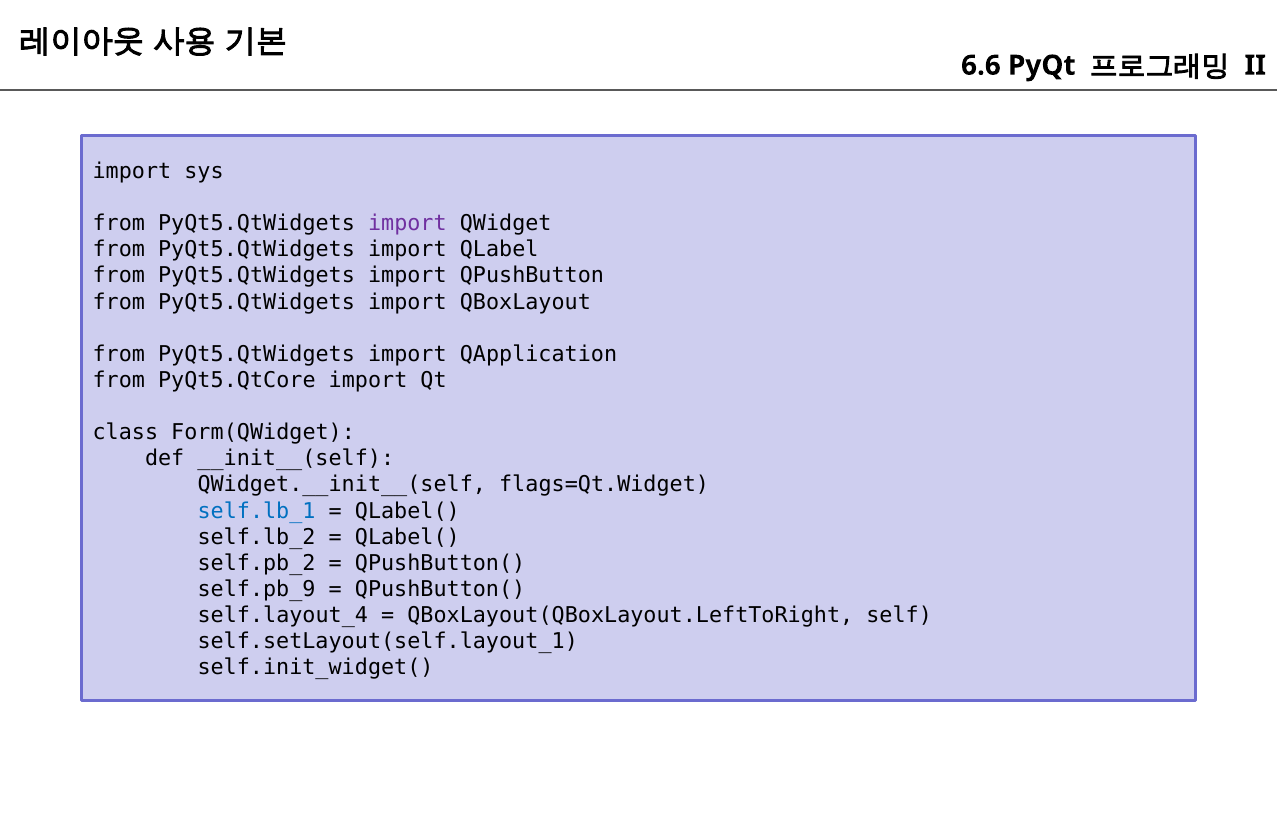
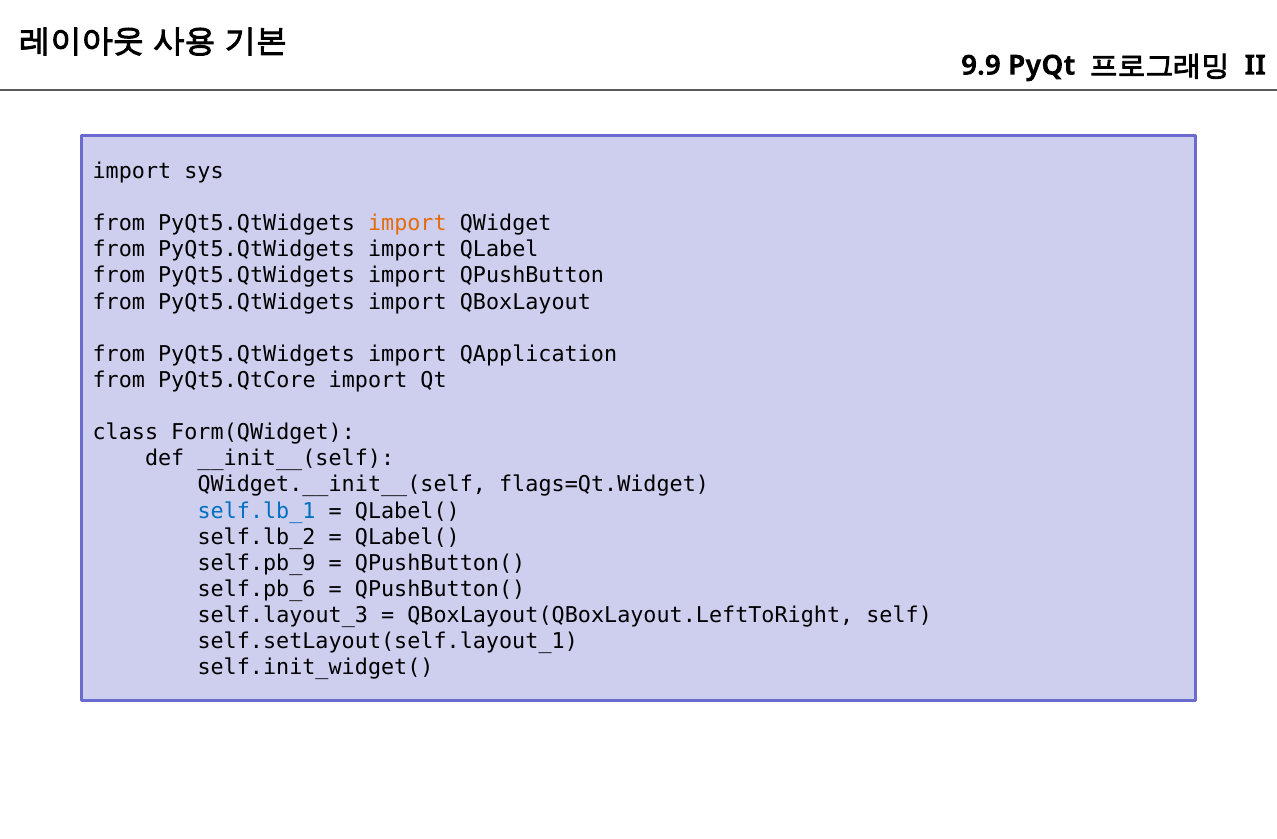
6.6: 6.6 -> 9.9
import at (407, 223) colour: purple -> orange
self.pb_2: self.pb_2 -> self.pb_9
self.pb_9: self.pb_9 -> self.pb_6
self.layout_4: self.layout_4 -> self.layout_3
